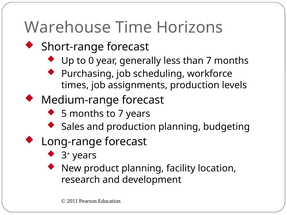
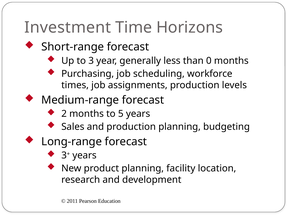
Warehouse: Warehouse -> Investment
0: 0 -> 3
than 7: 7 -> 0
5: 5 -> 2
to 7: 7 -> 5
